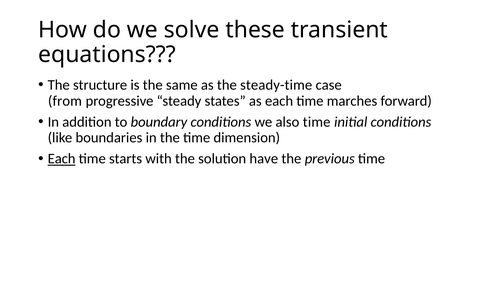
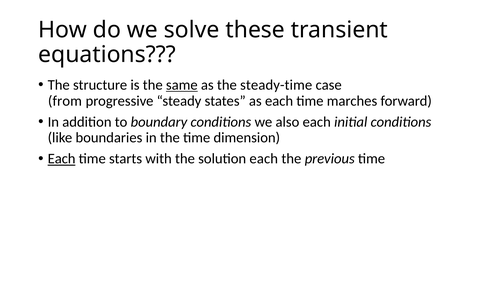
same underline: none -> present
also time: time -> each
solution have: have -> each
